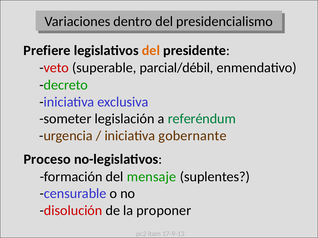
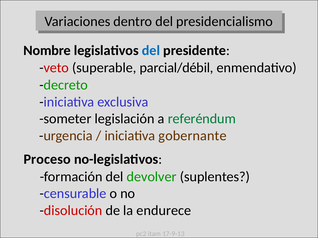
Prefiere: Prefiere -> Nombre
del at (151, 51) colour: orange -> blue
mensaje: mensaje -> devolver
proponer: proponer -> endurece
